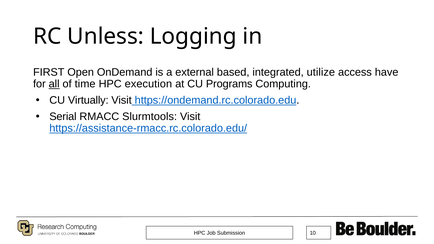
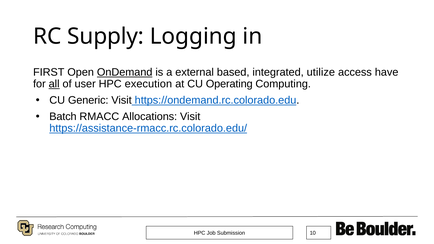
Unless: Unless -> Supply
OnDemand underline: none -> present
time: time -> user
Programs: Programs -> Operating
Virtually: Virtually -> Generic
Serial: Serial -> Batch
Slurmtools: Slurmtools -> Allocations
